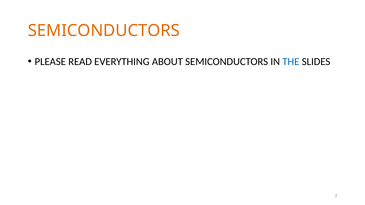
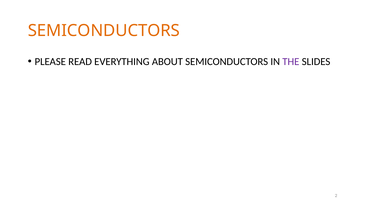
THE colour: blue -> purple
